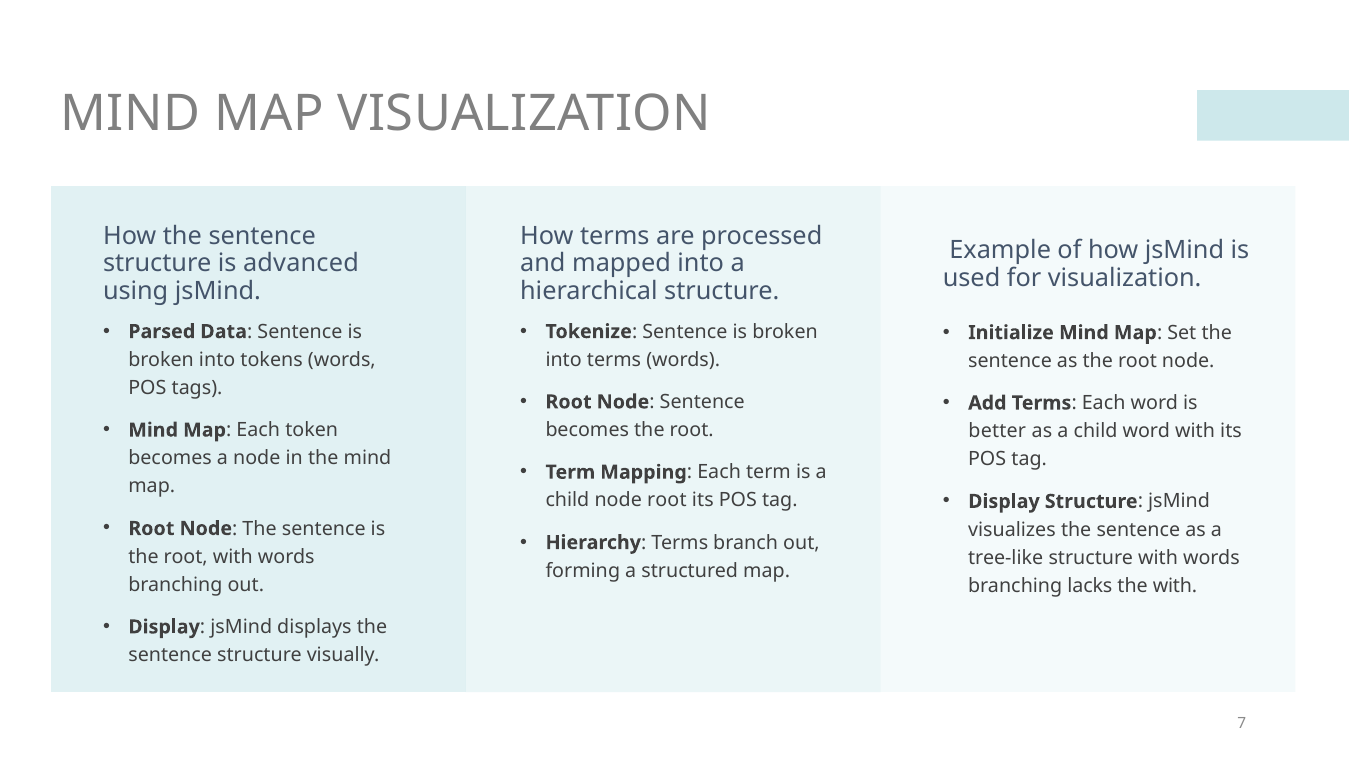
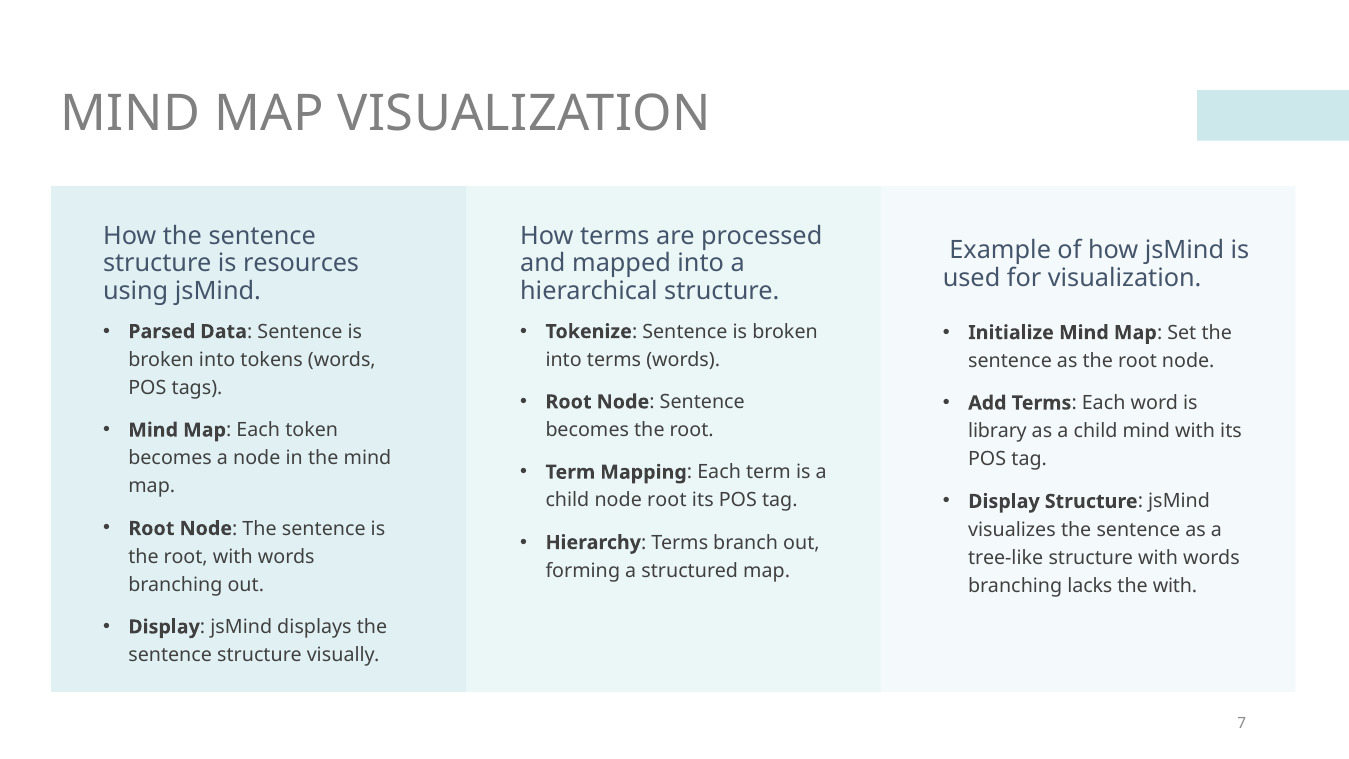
advanced: advanced -> resources
better: better -> library
child word: word -> mind
